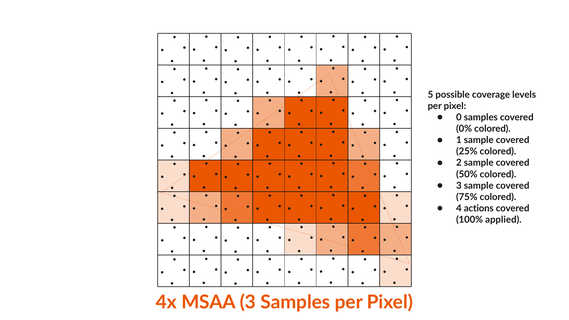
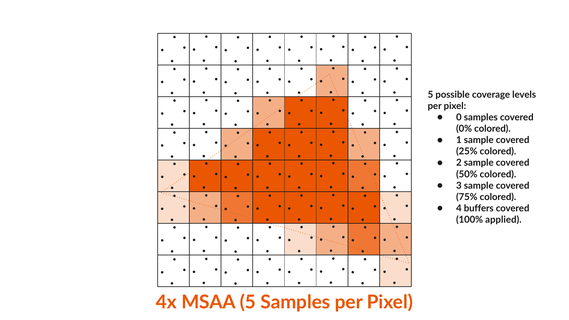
actions: actions -> buffers
MSAA 3: 3 -> 5
